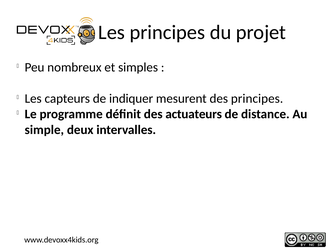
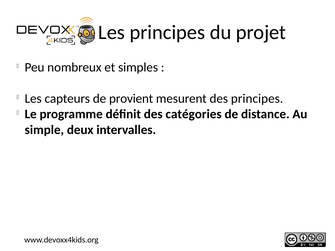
indiquer: indiquer -> provient
actuateurs: actuateurs -> catégories
